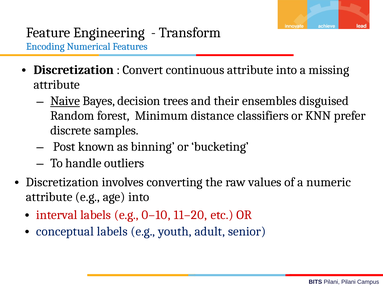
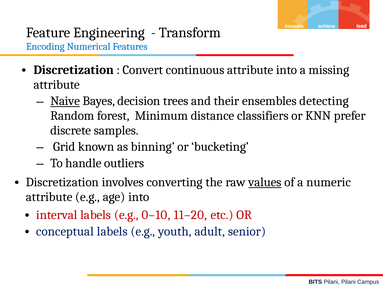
disguised: disguised -> detecting
Post: Post -> Grid
values underline: none -> present
